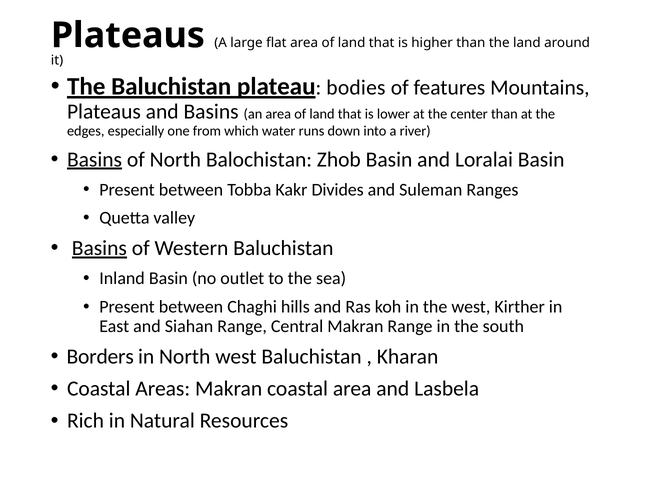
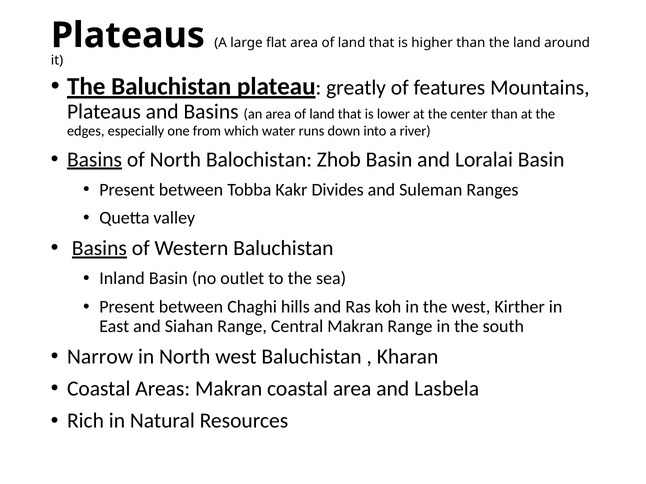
bodies: bodies -> greatly
Borders: Borders -> Narrow
